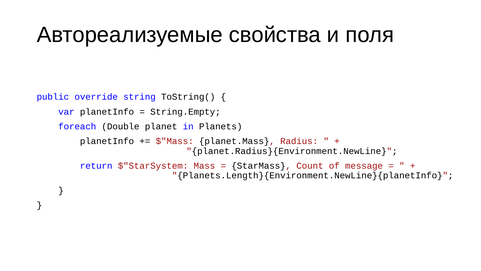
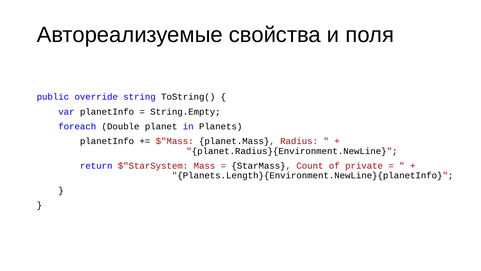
message: message -> private
